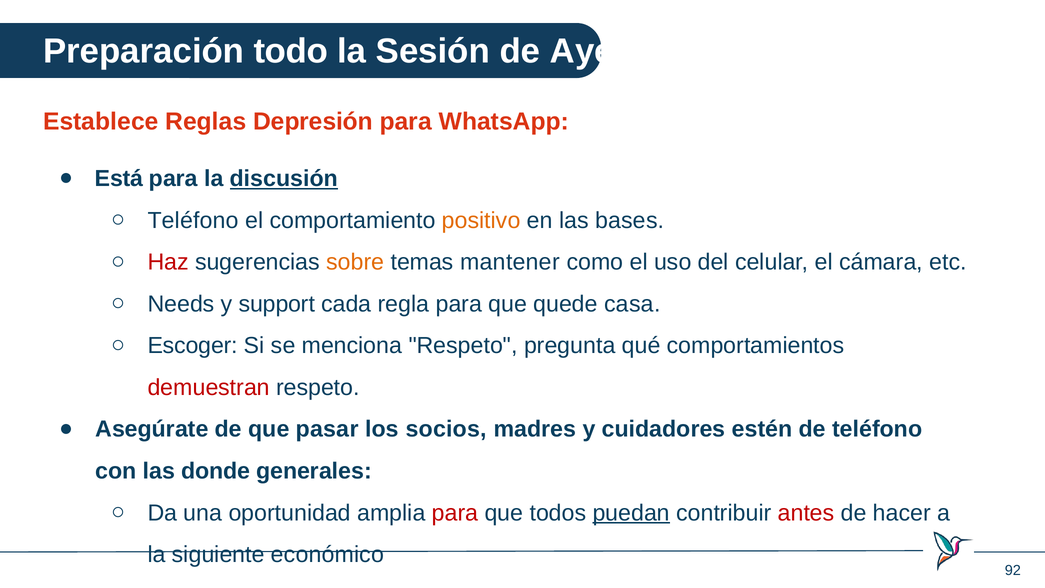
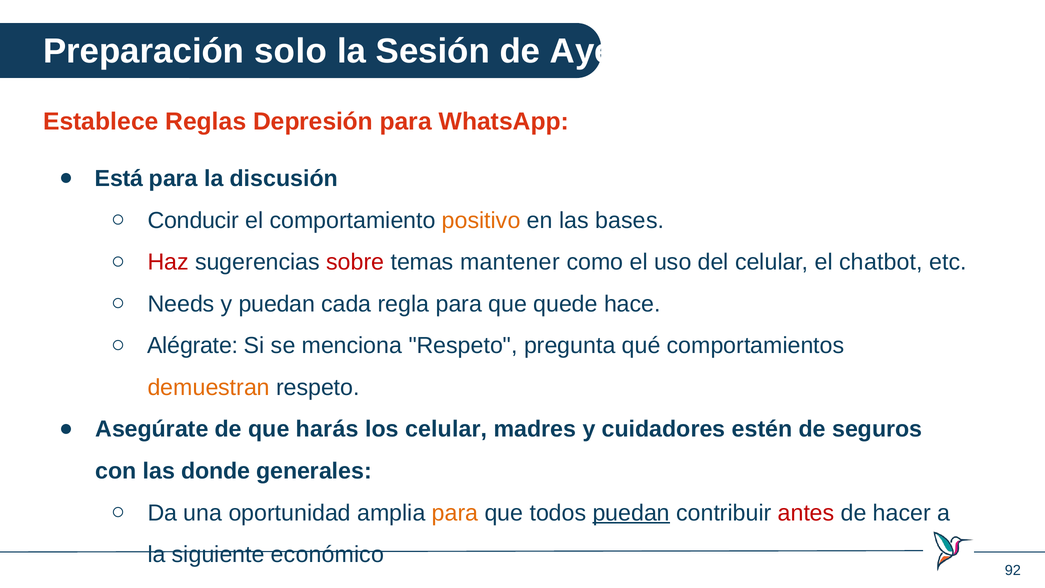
todo: todo -> solo
discusión underline: present -> none
Teléfono at (193, 220): Teléfono -> Conducir
sobre colour: orange -> red
cámara: cámara -> chatbot
y support: support -> puedan
casa: casa -> hace
Escoger: Escoger -> Alégrate
demuestran colour: red -> orange
pasar: pasar -> harás
los socios: socios -> celular
de teléfono: teléfono -> seguros
para at (455, 513) colour: red -> orange
